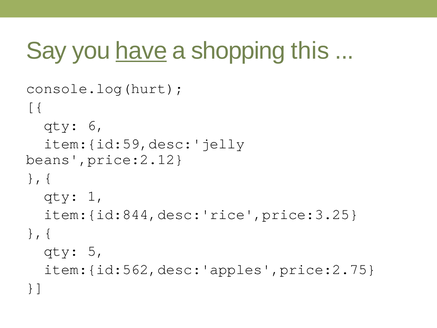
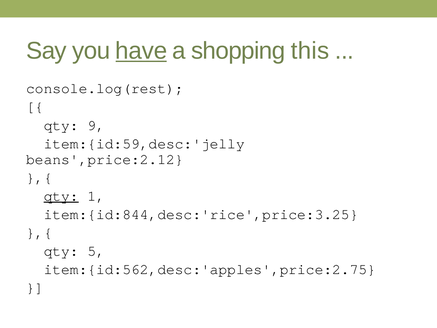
console.log(hurt: console.log(hurt -> console.log(rest
6: 6 -> 9
qty at (61, 196) underline: none -> present
